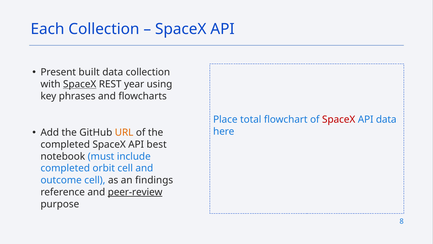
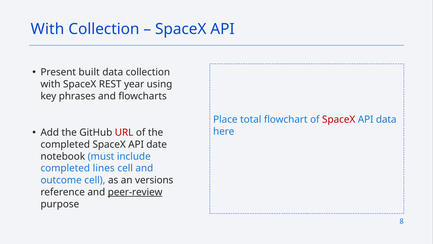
Each at (48, 29): Each -> With
SpaceX at (80, 84) underline: present -> none
URL colour: orange -> red
best: best -> date
orbit: orbit -> lines
findings: findings -> versions
